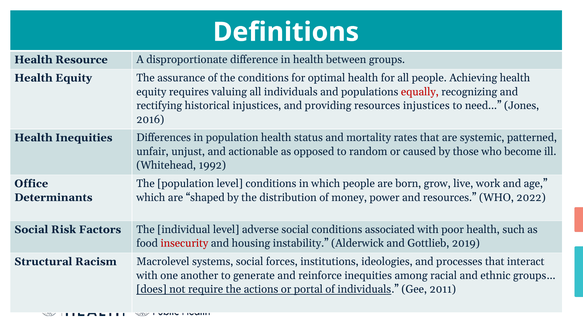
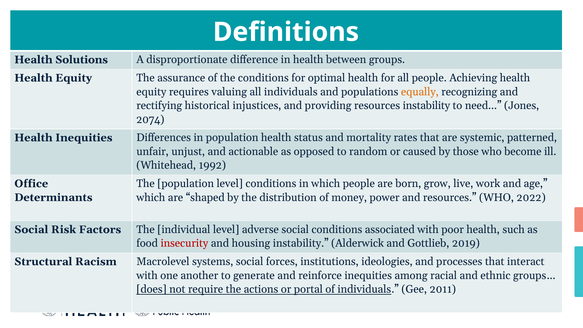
Resource: Resource -> Solutions
equally colour: red -> orange
resources injustices: injustices -> instability
2016: 2016 -> 2074
